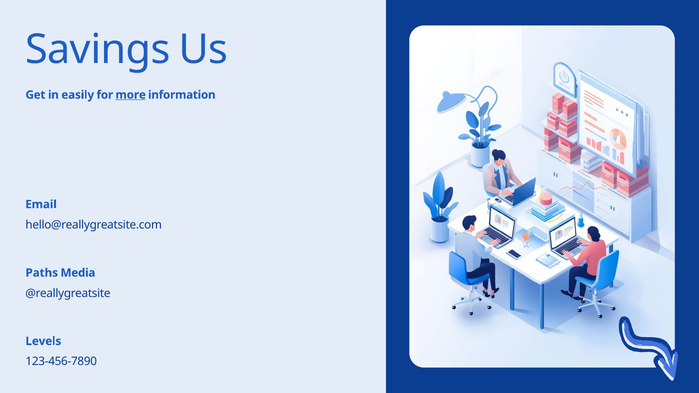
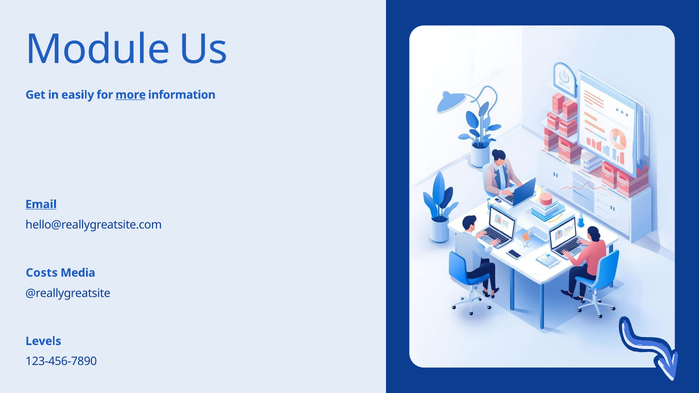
Savings: Savings -> Module
Email underline: none -> present
Paths: Paths -> Costs
